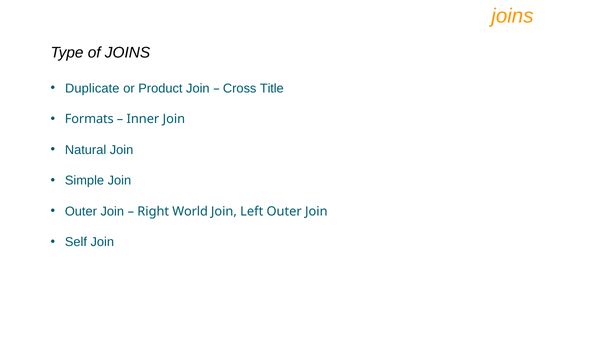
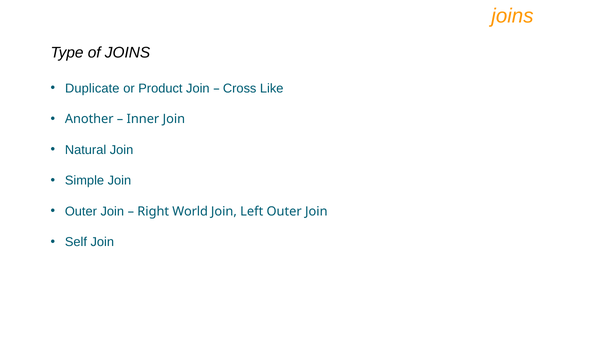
Title: Title -> Like
Formats: Formats -> Another
